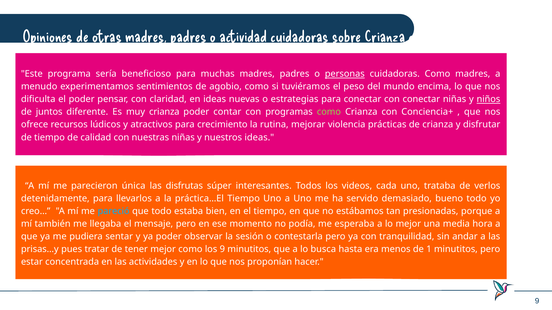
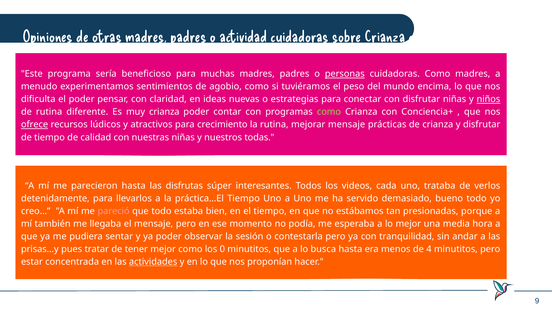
con conectar: conectar -> disfrutar
de juntos: juntos -> rutina
ofrece underline: none -> present
mejorar violencia: violencia -> mensaje
nuestros ideas: ideas -> todas
parecieron única: única -> hasta
pareció colour: light blue -> pink
los 9: 9 -> 0
1: 1 -> 4
actividades underline: none -> present
